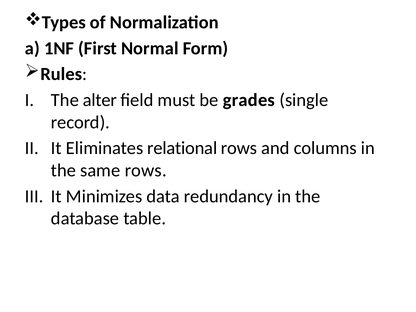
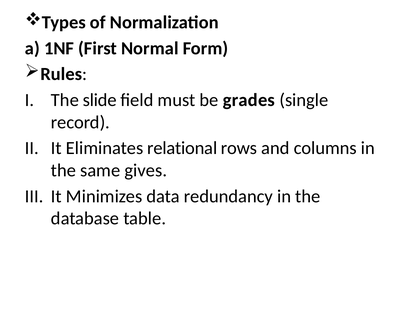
alter: alter -> slide
same rows: rows -> gives
